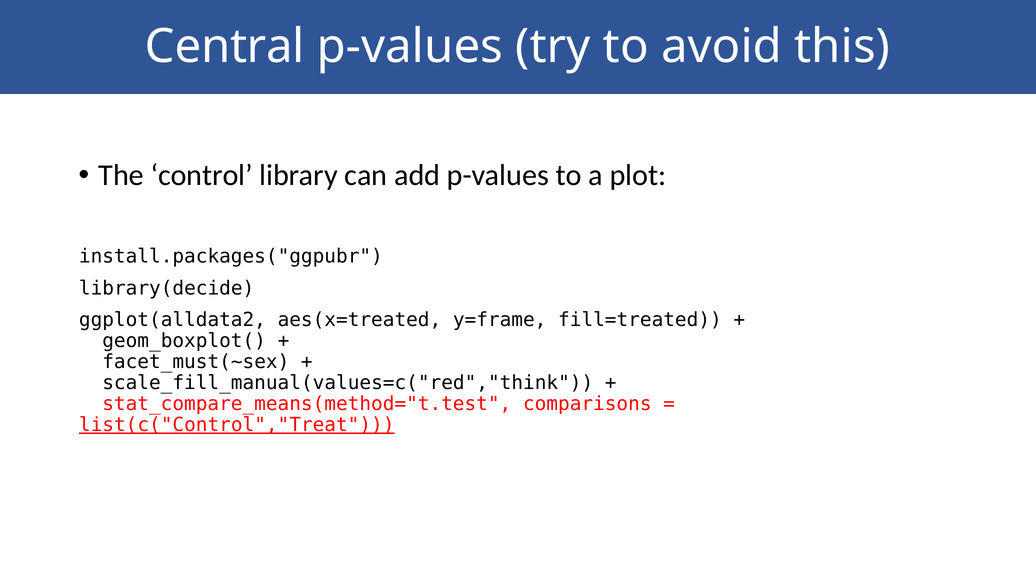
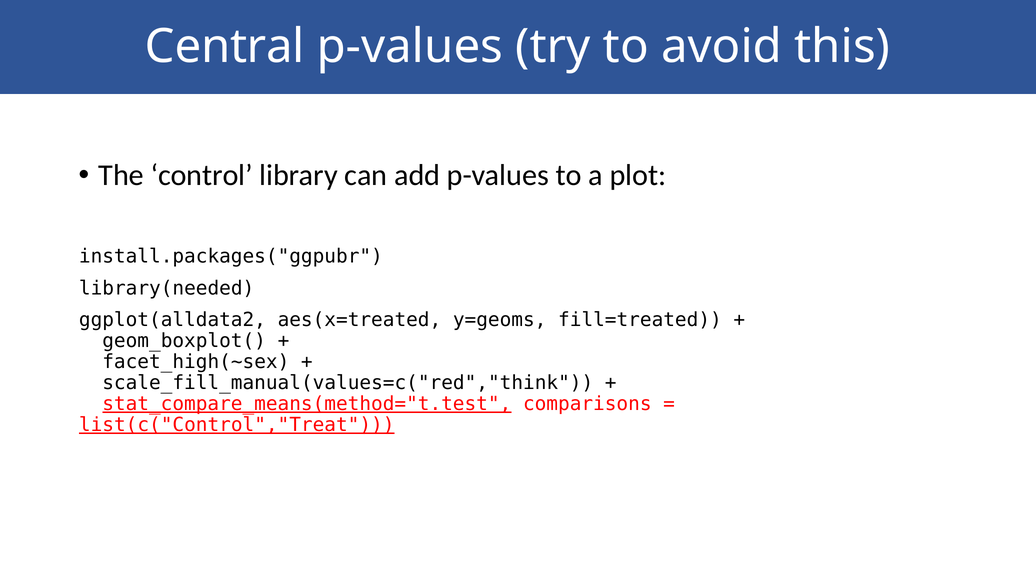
library(decide: library(decide -> library(needed
y=frame: y=frame -> y=geoms
facet_must(~sex: facet_must(~sex -> facet_high(~sex
stat_compare_means(method="t.test underline: none -> present
